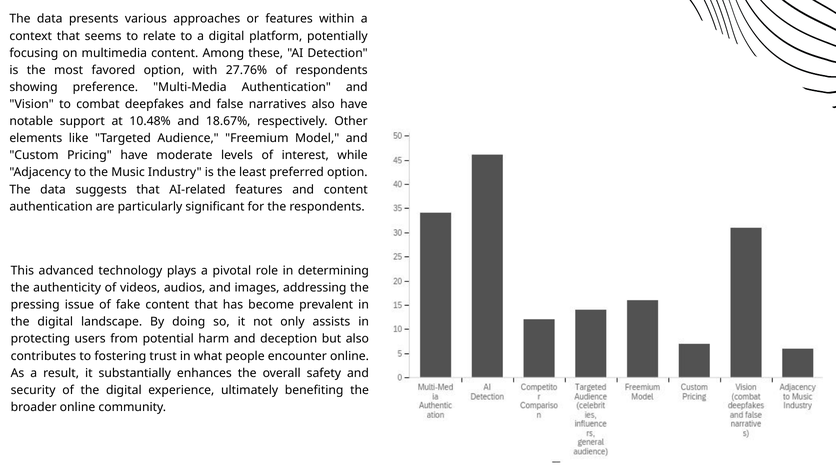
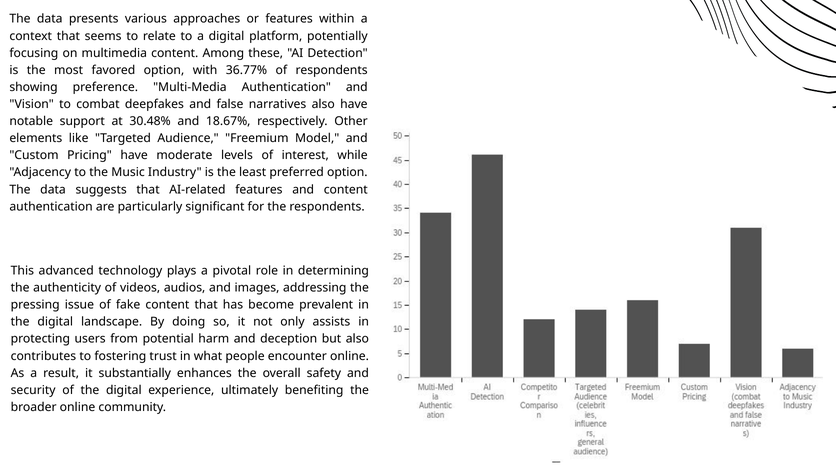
27.76%: 27.76% -> 36.77%
10.48%: 10.48% -> 30.48%
